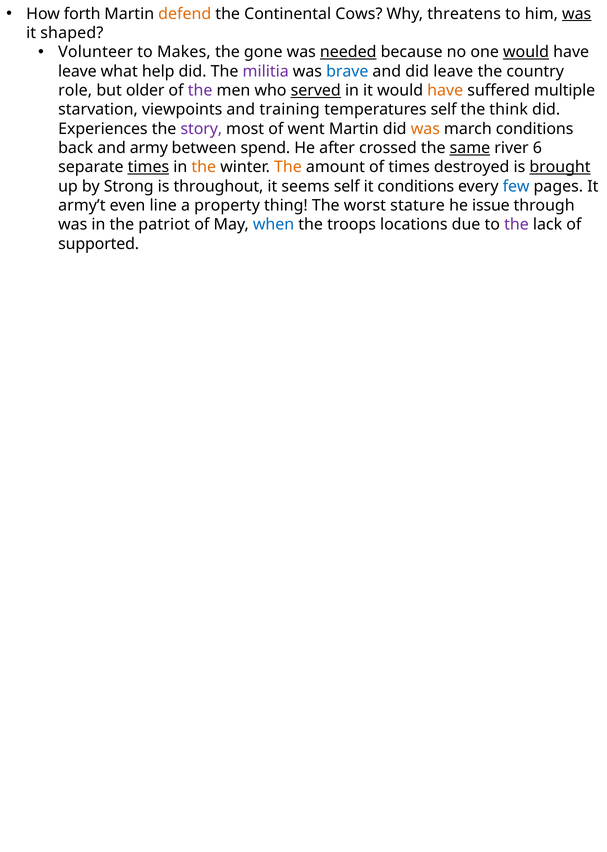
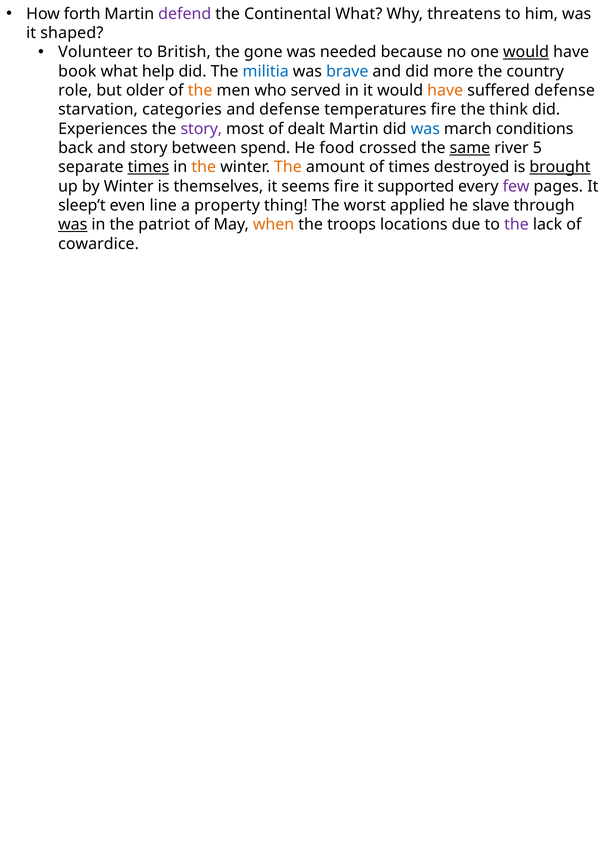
defend colour: orange -> purple
Continental Cows: Cows -> What
was at (577, 14) underline: present -> none
Makes: Makes -> British
needed underline: present -> none
leave at (77, 71): leave -> book
militia colour: purple -> blue
did leave: leave -> more
the at (200, 90) colour: purple -> orange
served underline: present -> none
suffered multiple: multiple -> defense
viewpoints: viewpoints -> categories
and training: training -> defense
temperatures self: self -> fire
went: went -> dealt
was at (425, 129) colour: orange -> blue
and army: army -> story
after: after -> food
6: 6 -> 5
by Strong: Strong -> Winter
throughout: throughout -> themselves
seems self: self -> fire
it conditions: conditions -> supported
few colour: blue -> purple
army’t: army’t -> sleep’t
stature: stature -> applied
issue: issue -> slave
was at (73, 225) underline: none -> present
when colour: blue -> orange
supported: supported -> cowardice
